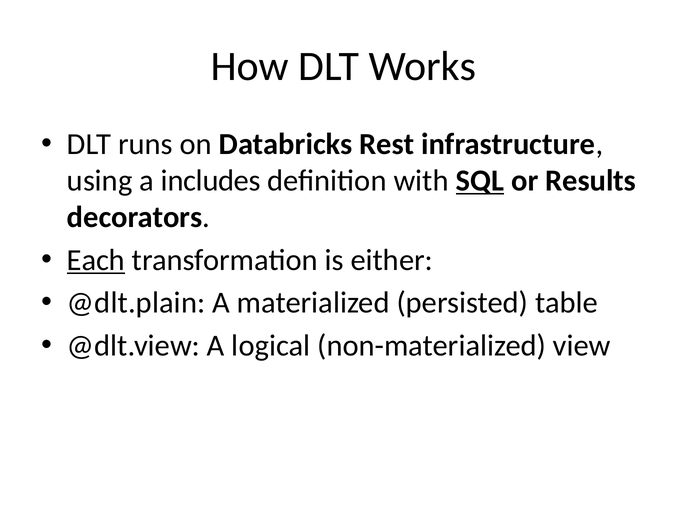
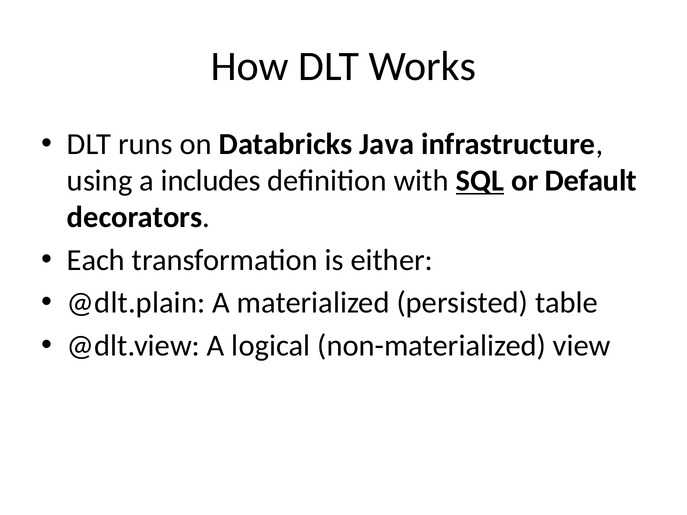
Rest: Rest -> Java
Results: Results -> Default
Each underline: present -> none
